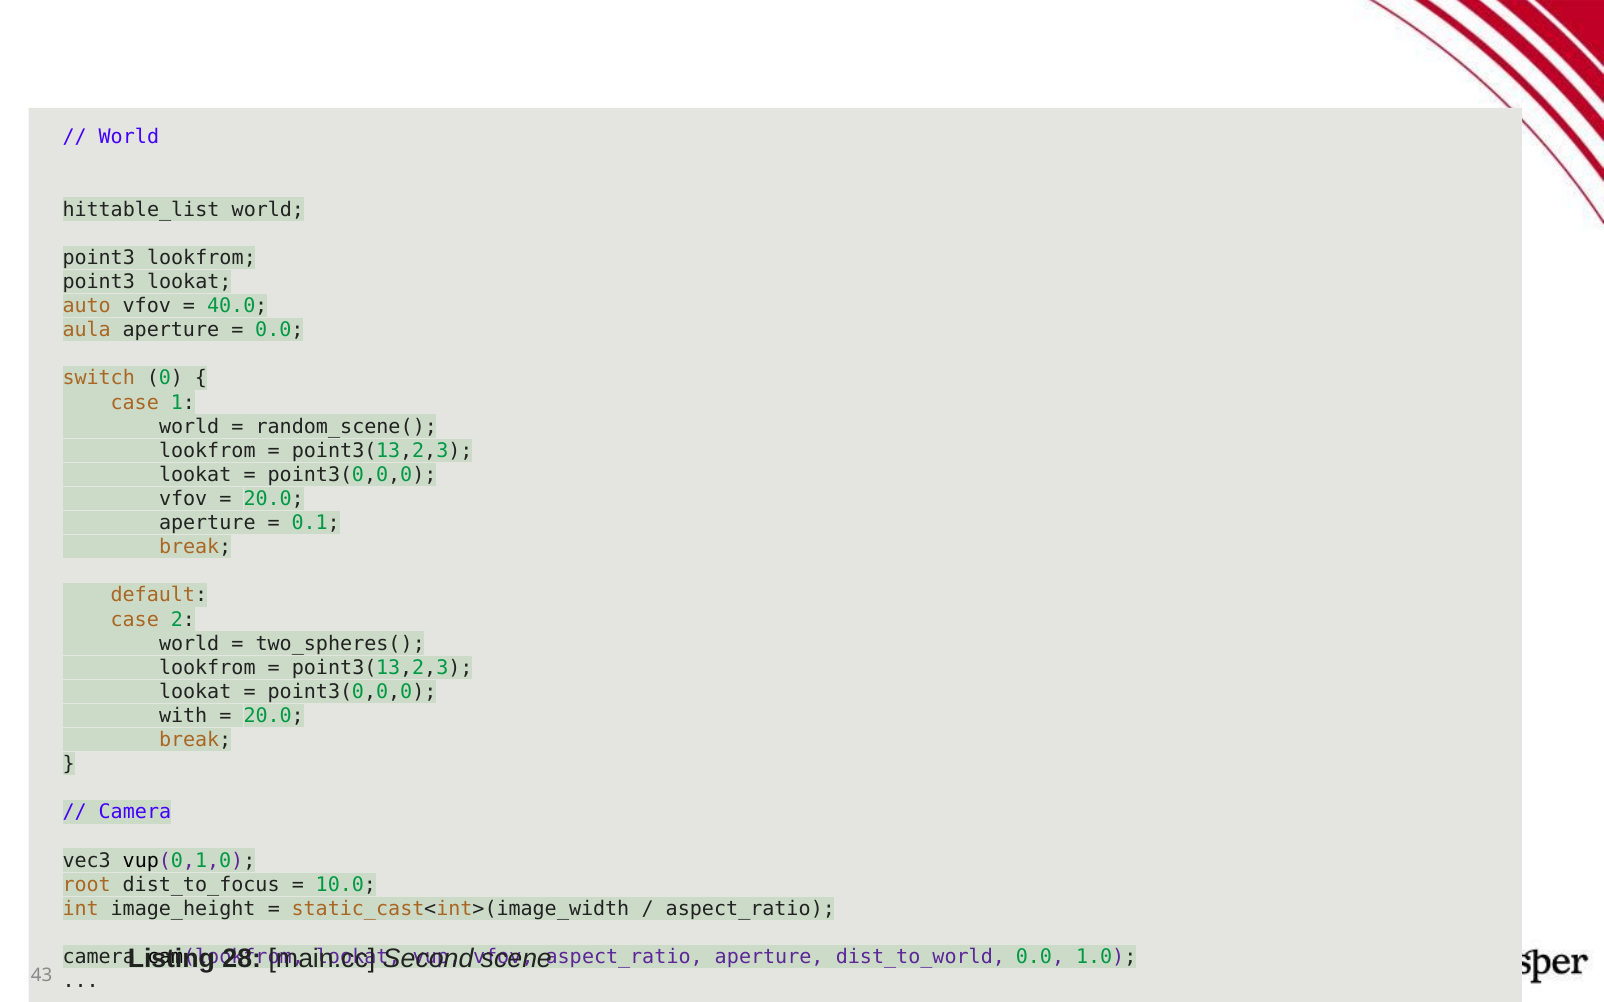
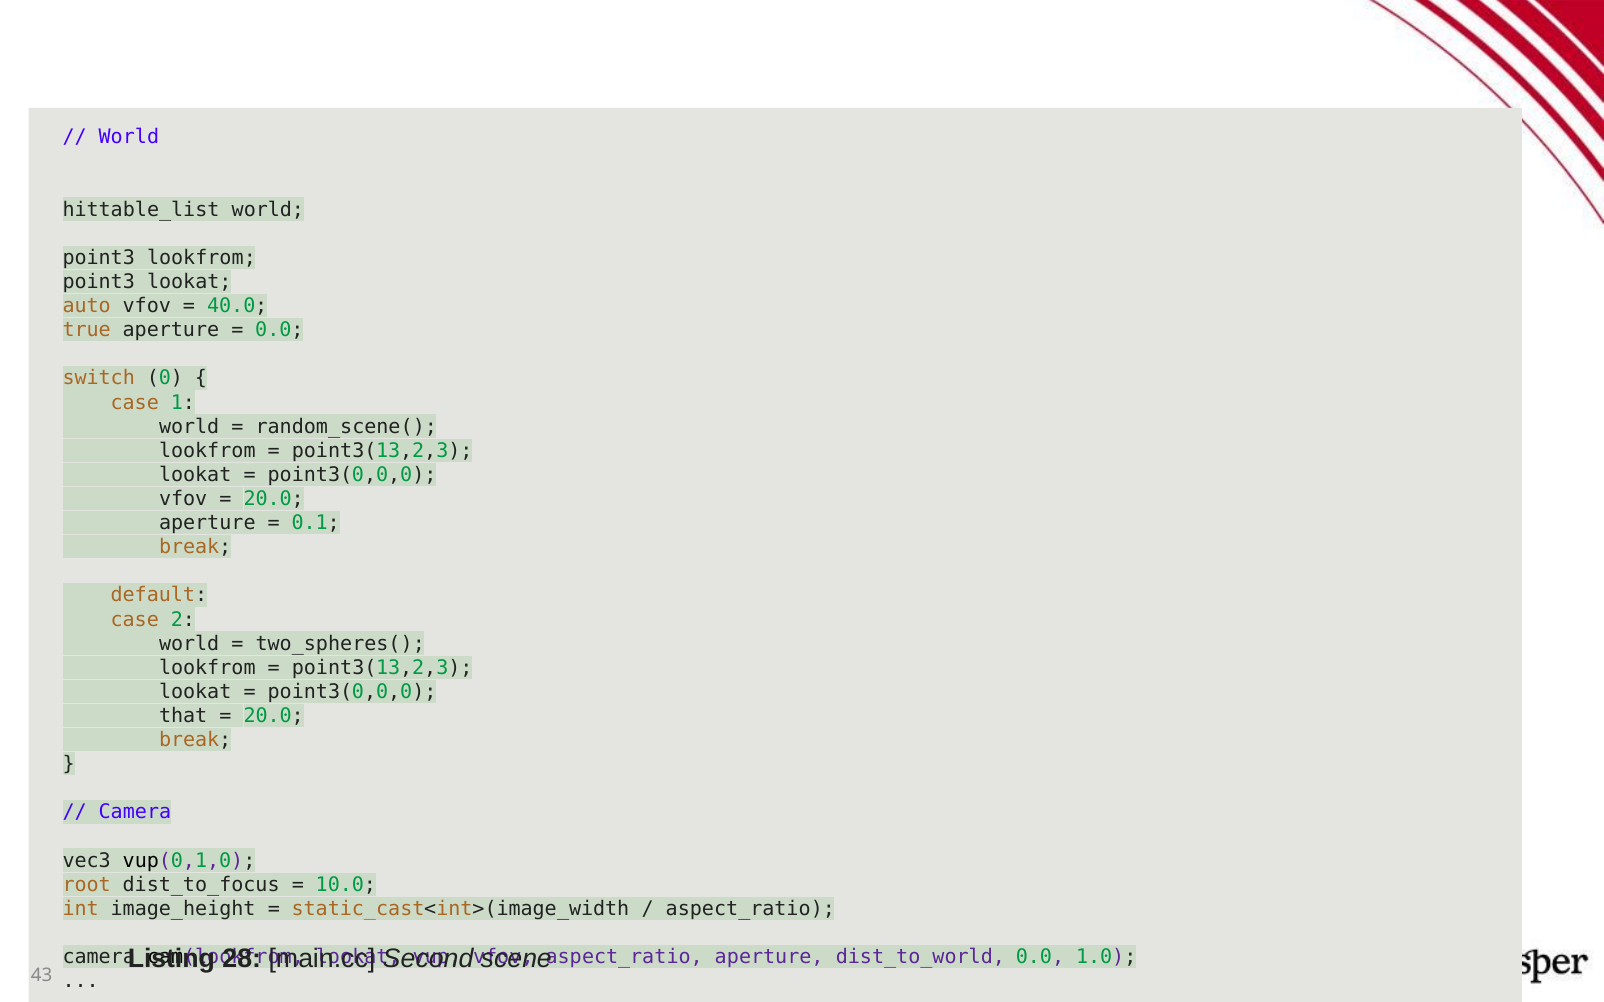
aula: aula -> true
with: with -> that
